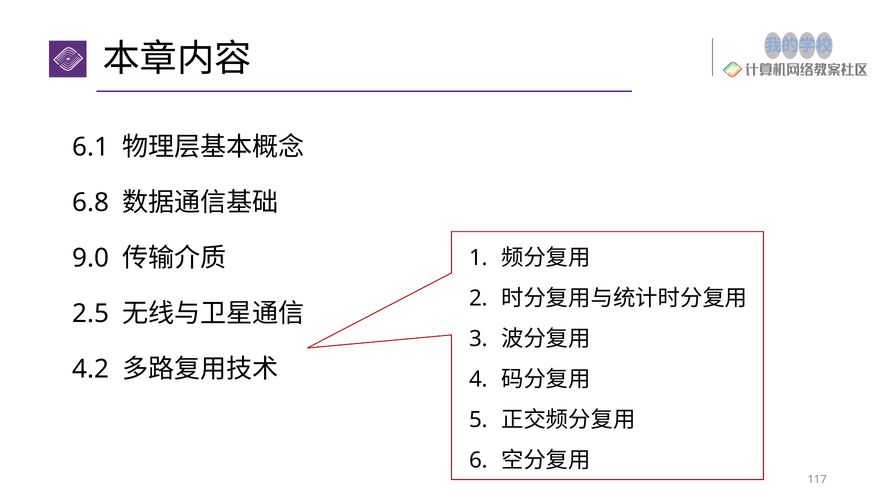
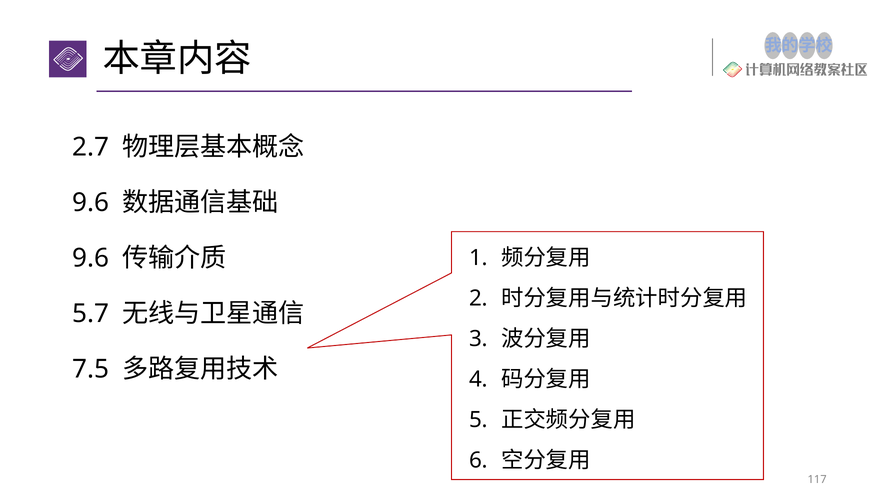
6.1: 6.1 -> 2.7
6.8 at (91, 203): 6.8 -> 9.6
9.0 at (91, 258): 9.0 -> 9.6
2.5: 2.5 -> 5.7
4.2: 4.2 -> 7.5
